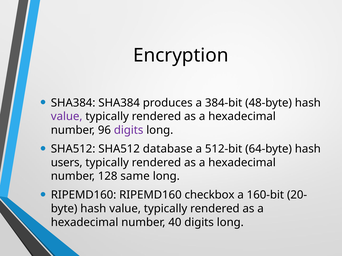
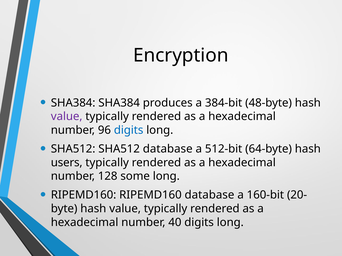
digits at (129, 130) colour: purple -> blue
same: same -> some
RIPEMD160 checkbox: checkbox -> database
